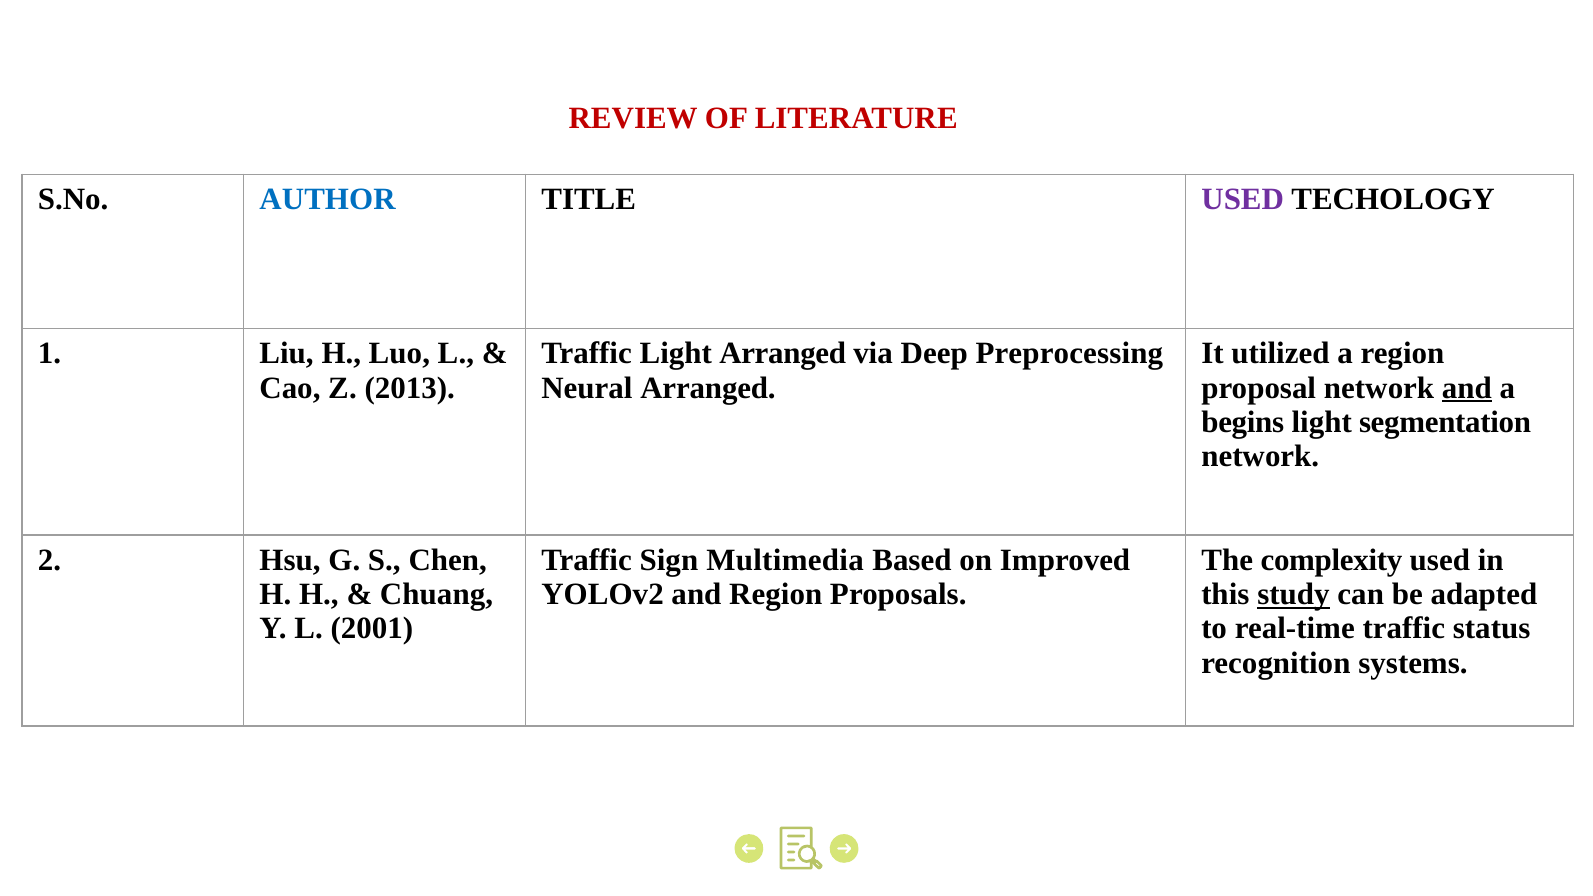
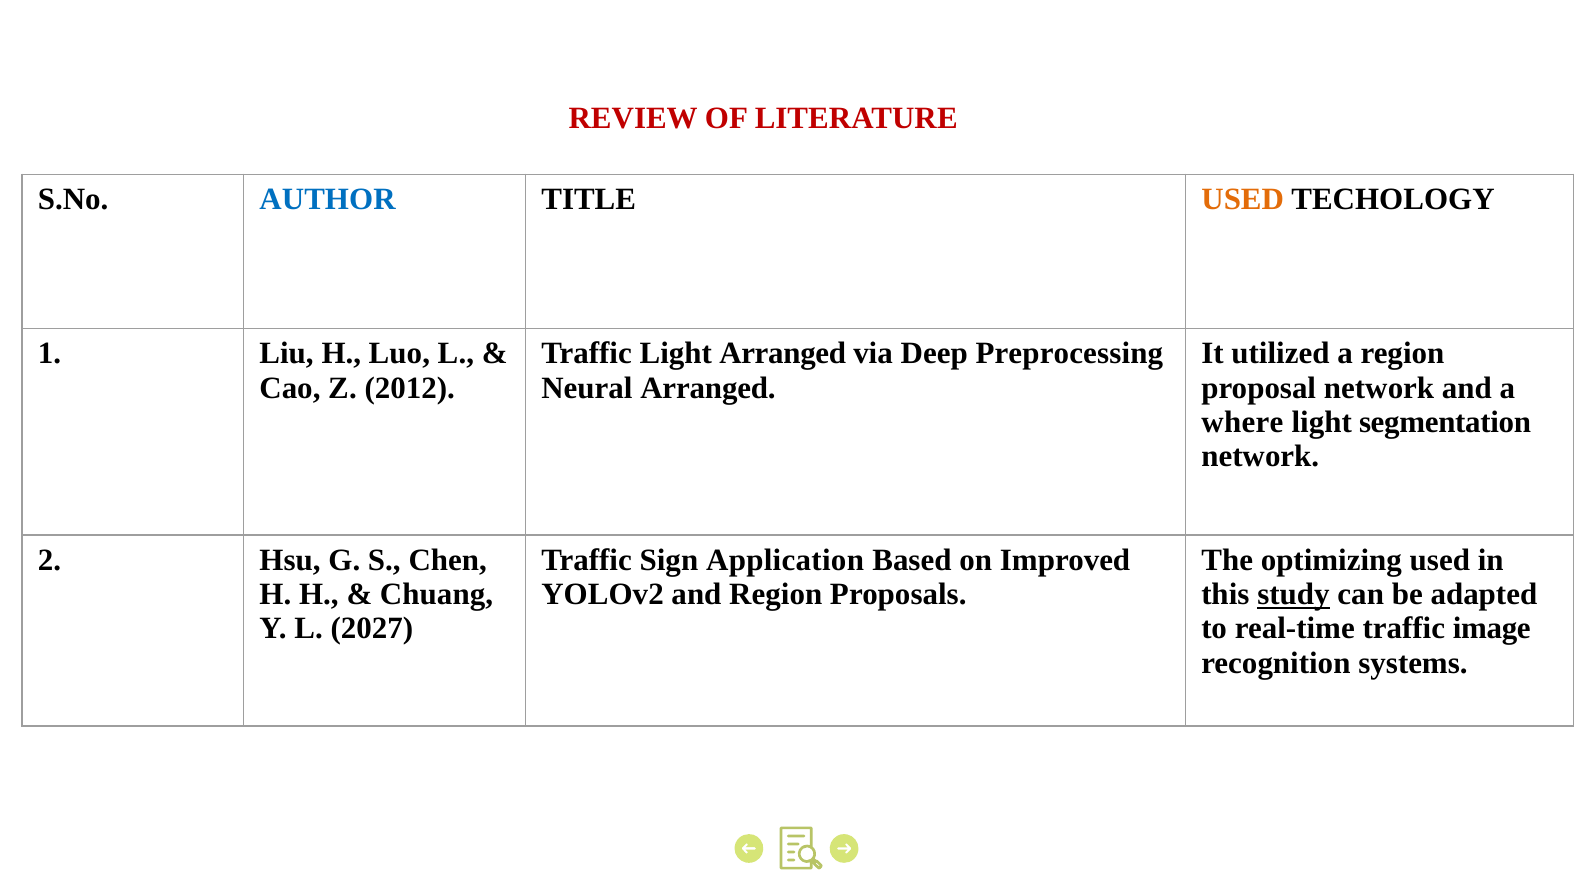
USED at (1243, 200) colour: purple -> orange
2013: 2013 -> 2012
and at (1467, 388) underline: present -> none
begins: begins -> where
Multimedia: Multimedia -> Application
complexity: complexity -> optimizing
2001: 2001 -> 2027
status: status -> image
